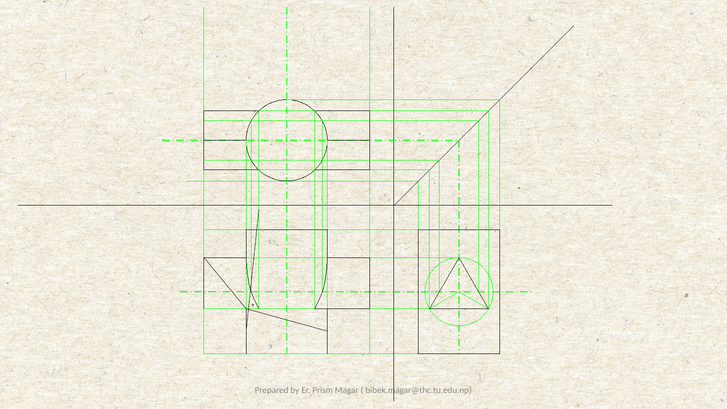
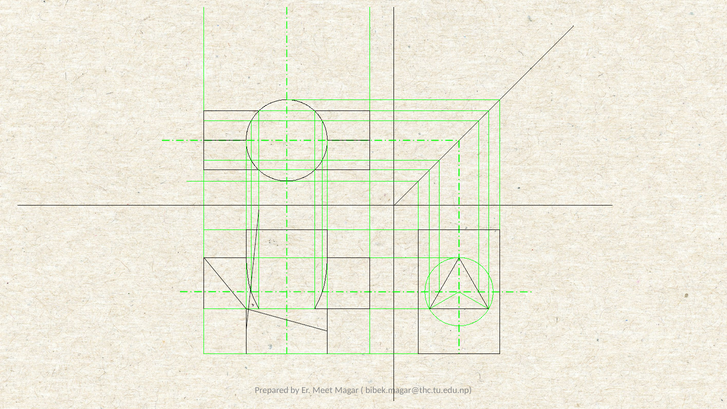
Prism: Prism -> Meet
